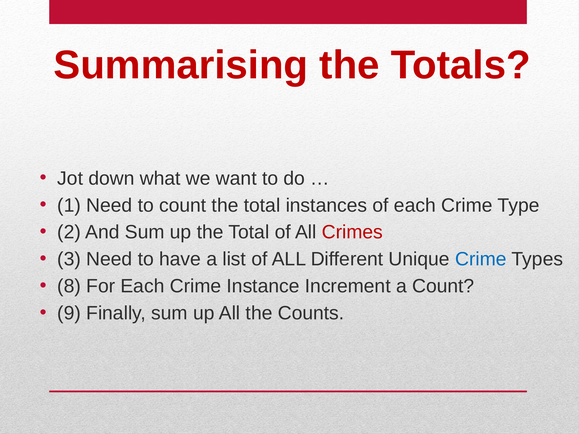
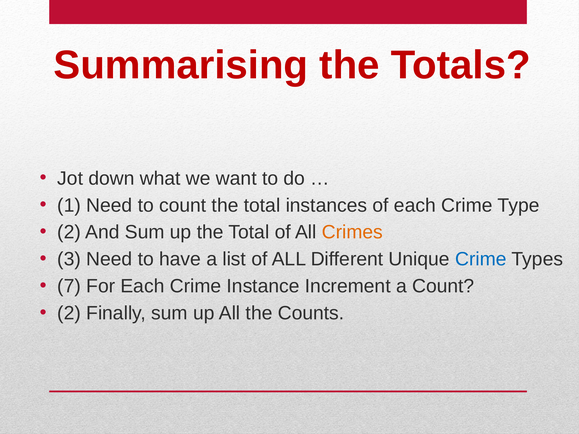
Crimes colour: red -> orange
8: 8 -> 7
9 at (69, 313): 9 -> 2
